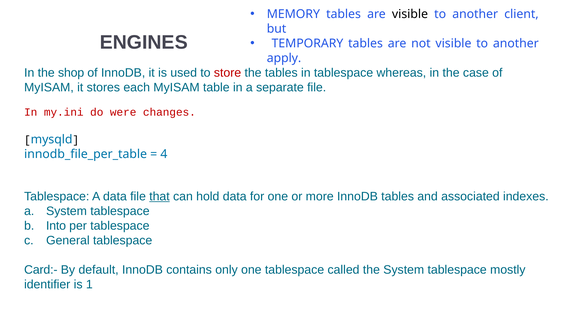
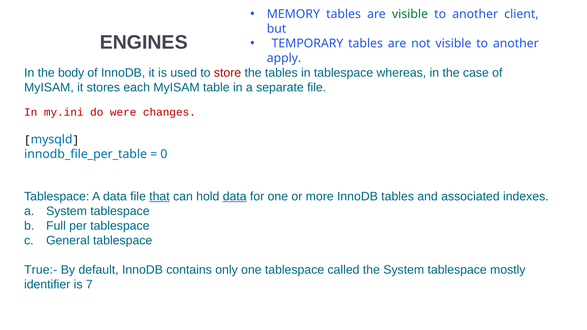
visible at (410, 14) colour: black -> green
shop: shop -> body
4: 4 -> 0
data at (235, 197) underline: none -> present
Into: Into -> Full
Card:-: Card:- -> True:-
1: 1 -> 7
